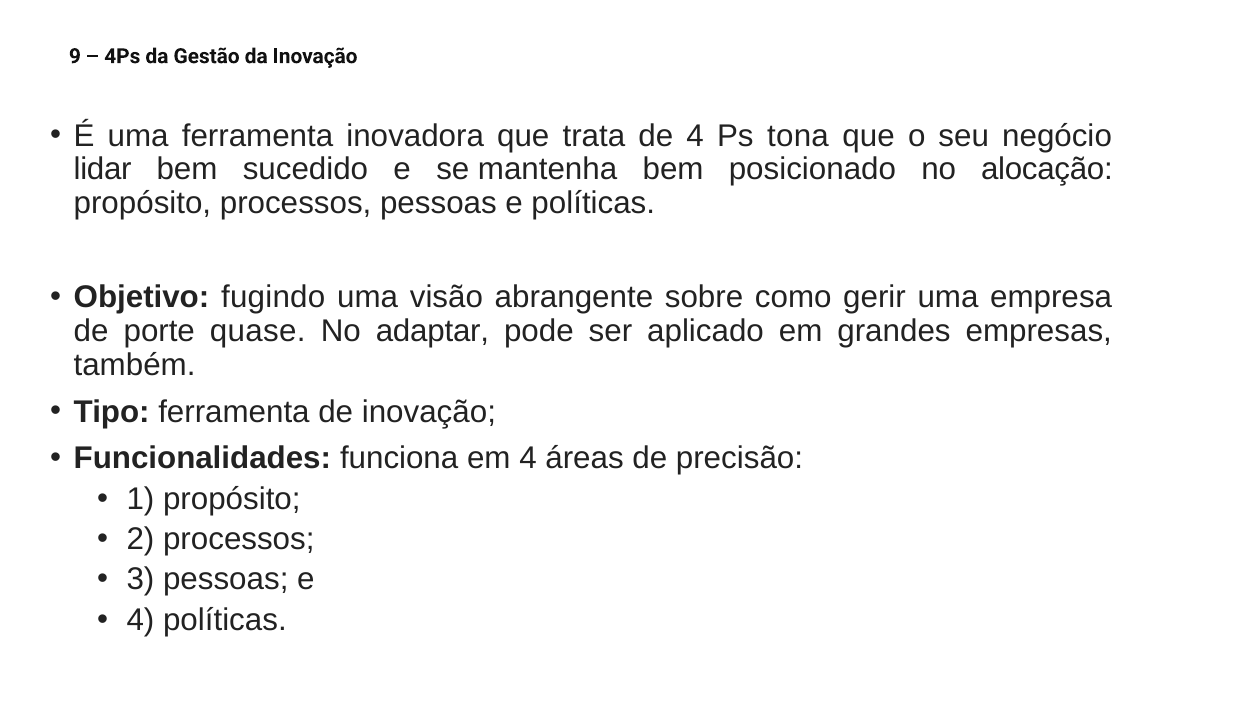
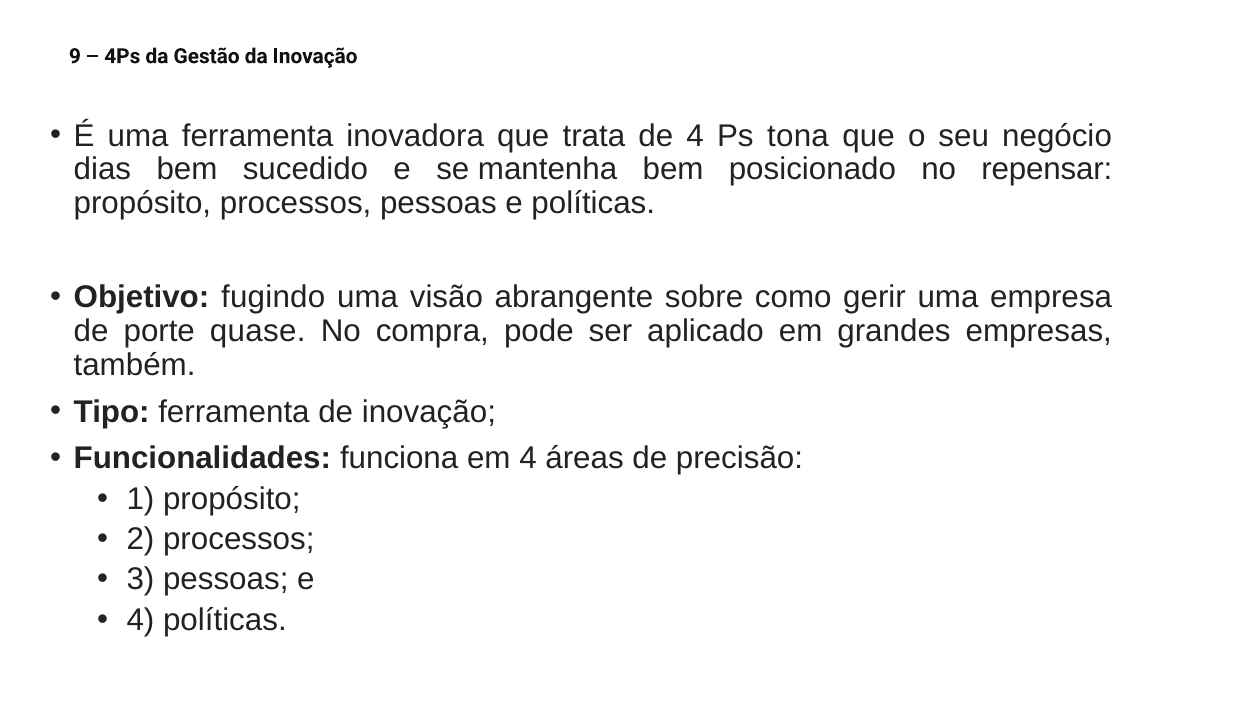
lidar: lidar -> dias
alocação: alocação -> repensar
adaptar: adaptar -> compra
